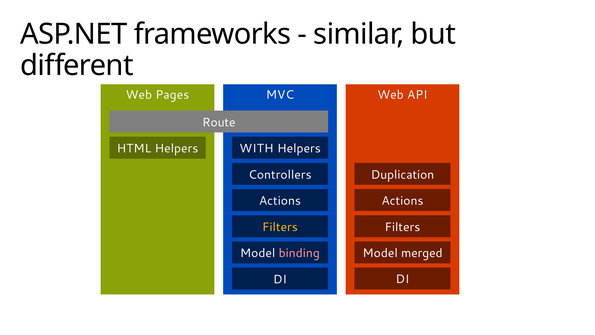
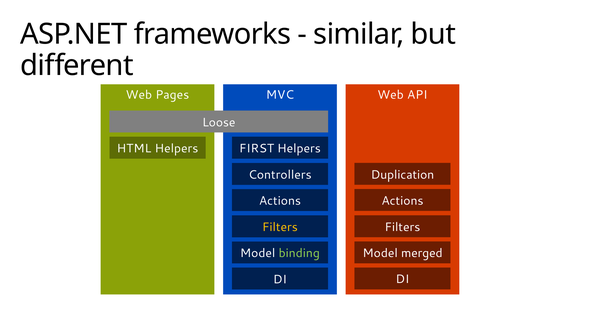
Route: Route -> Loose
WITH: WITH -> FIRST
binding colour: pink -> light green
